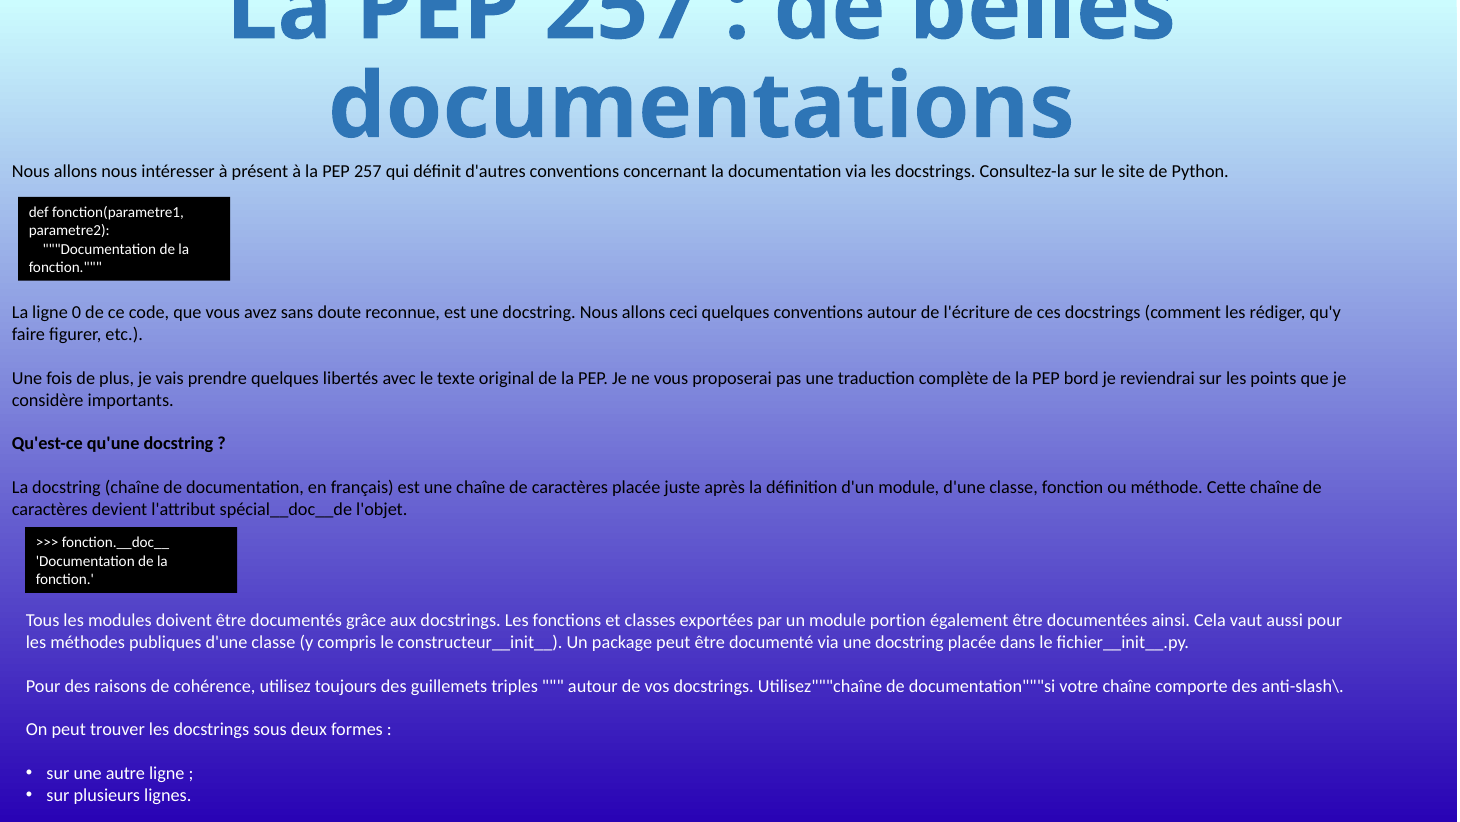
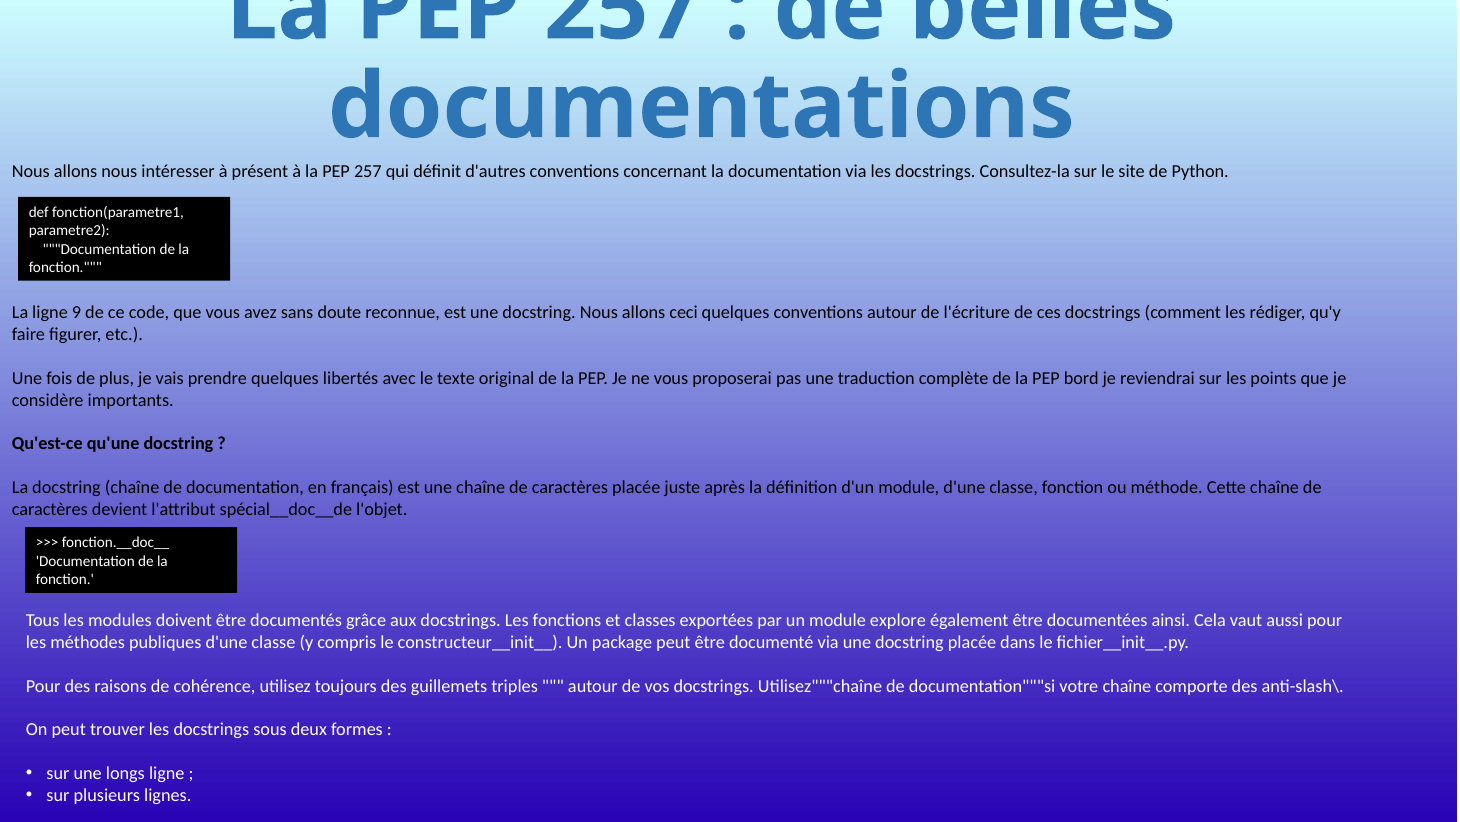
0: 0 -> 9
portion: portion -> explore
autre: autre -> longs
